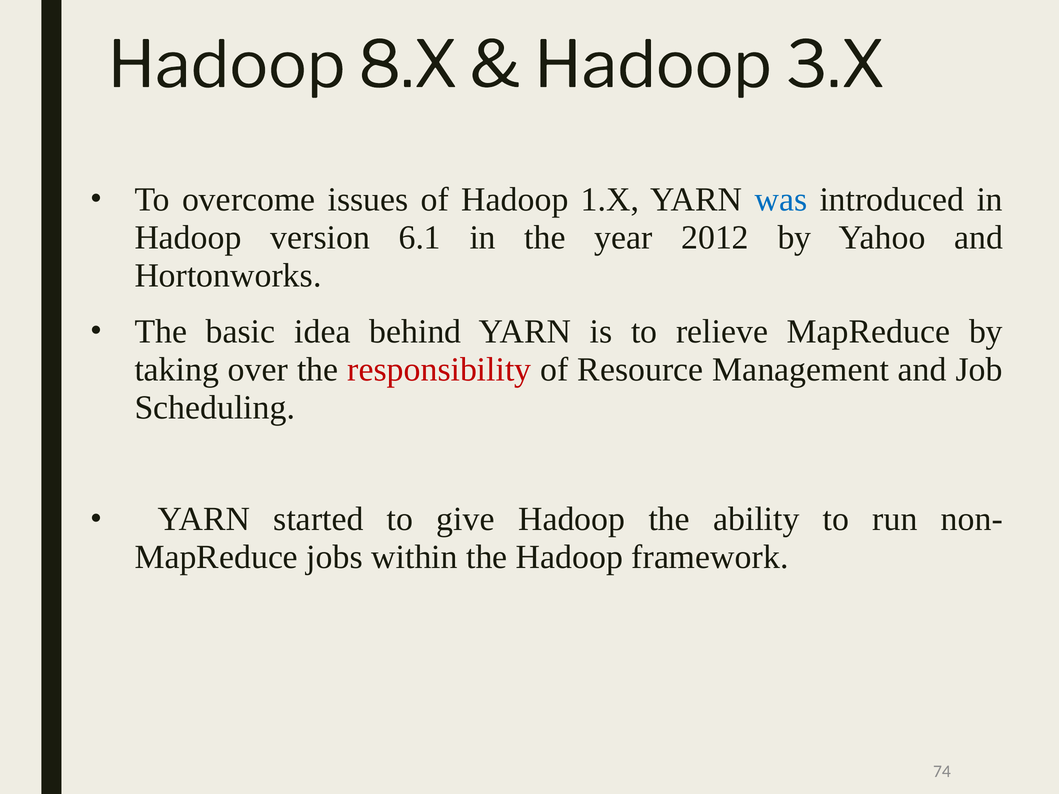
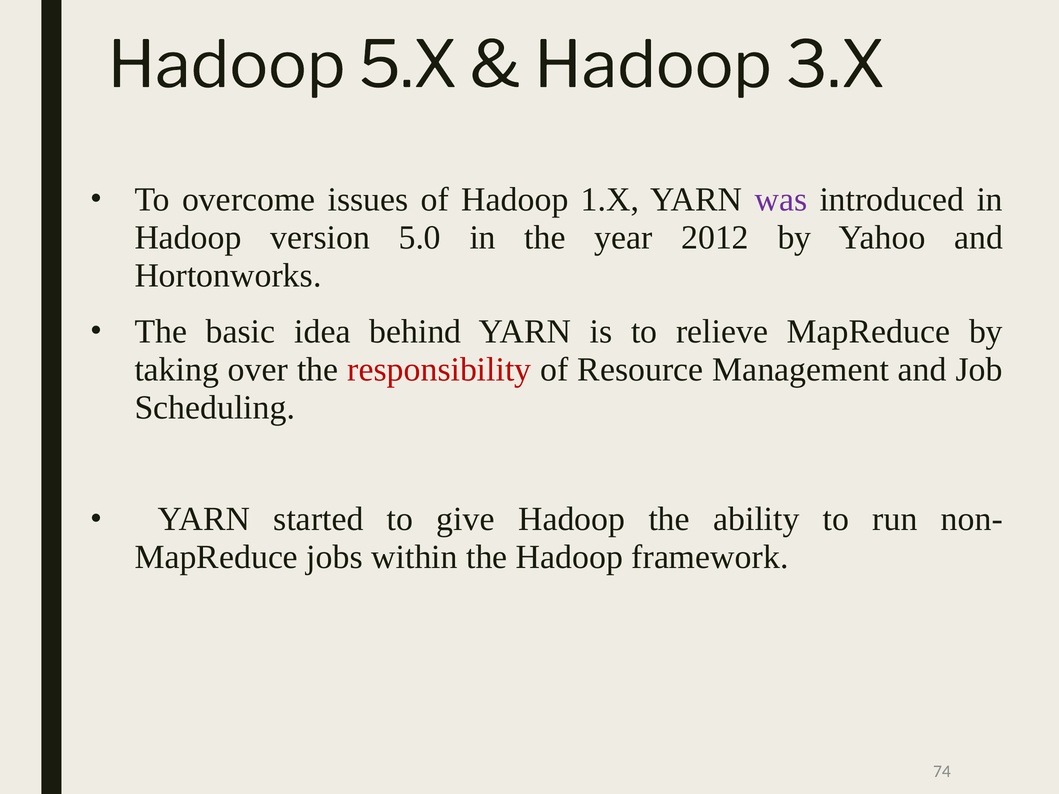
8.X: 8.X -> 5.X
was colour: blue -> purple
6.1: 6.1 -> 5.0
